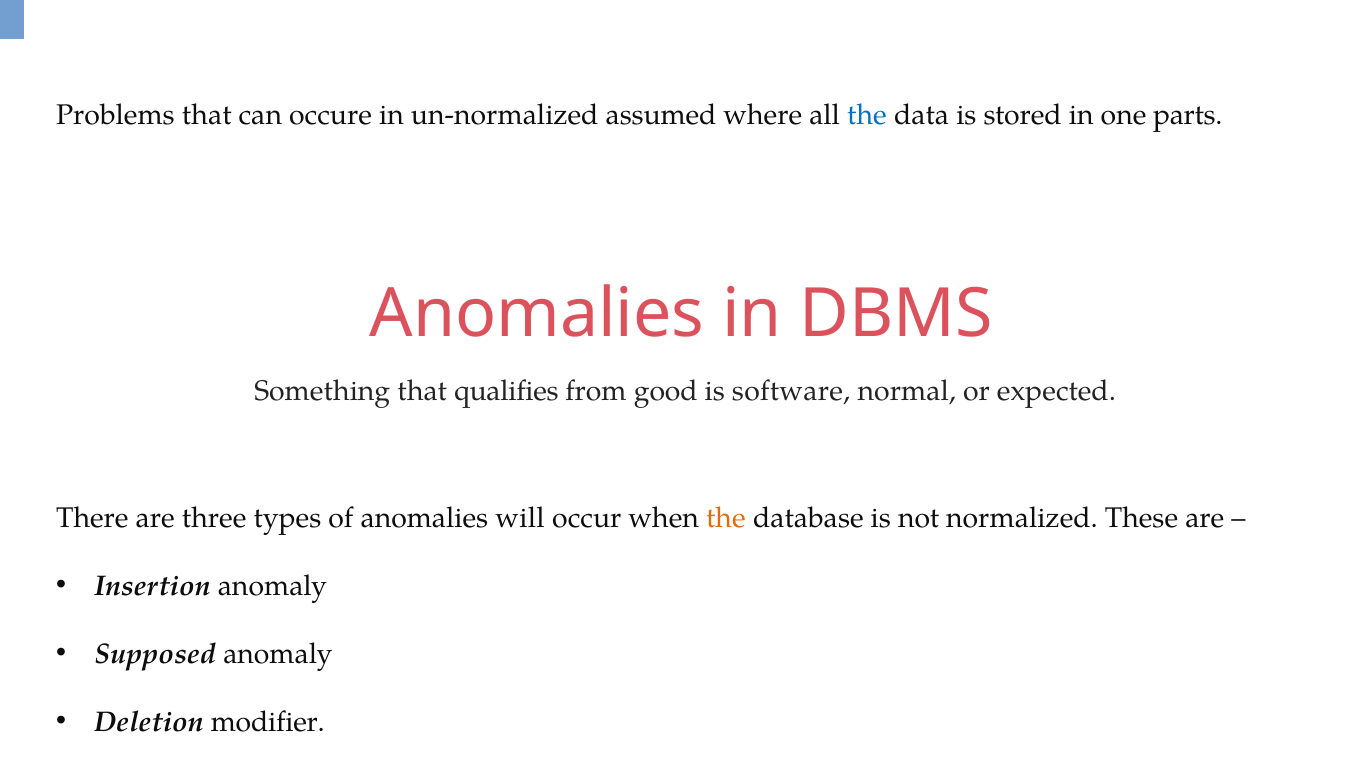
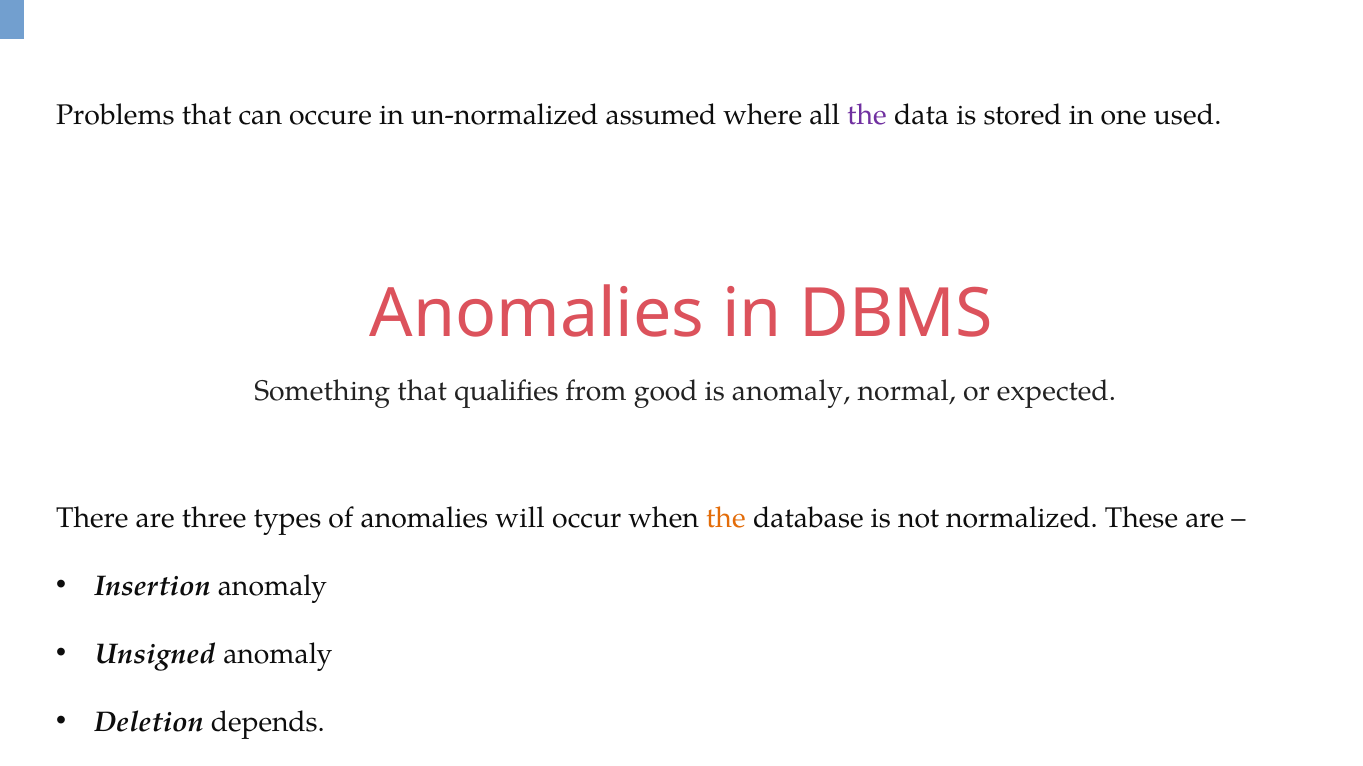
the at (867, 116) colour: blue -> purple
parts: parts -> used
is software: software -> anomaly
Supposed: Supposed -> Unsigned
modifier: modifier -> depends
